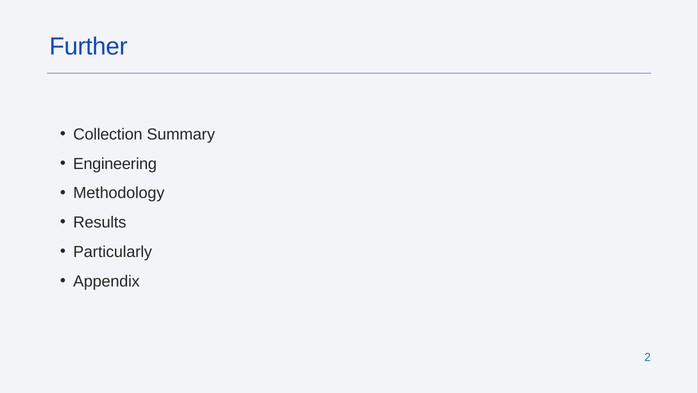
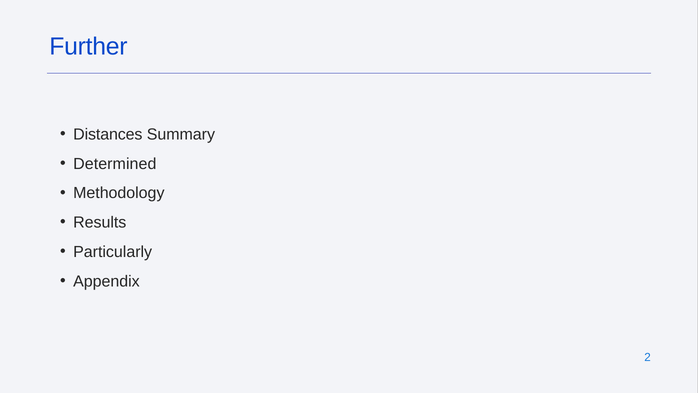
Collection: Collection -> Distances
Engineering: Engineering -> Determined
